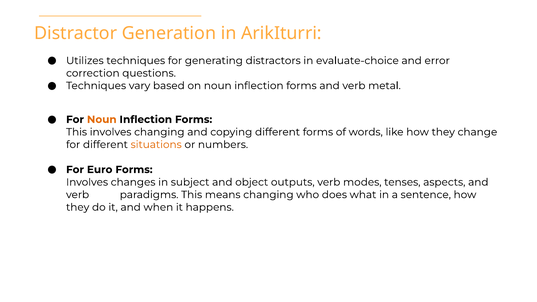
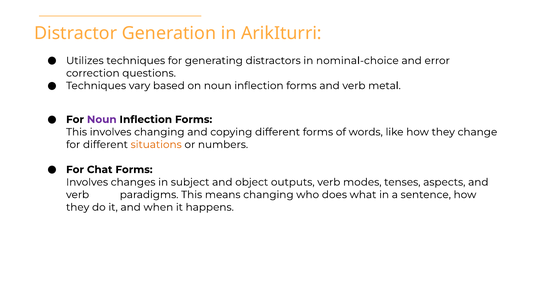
evaluate-choice: evaluate-choice -> nominal-choice
Noun at (102, 120) colour: orange -> purple
Euro: Euro -> Chat
